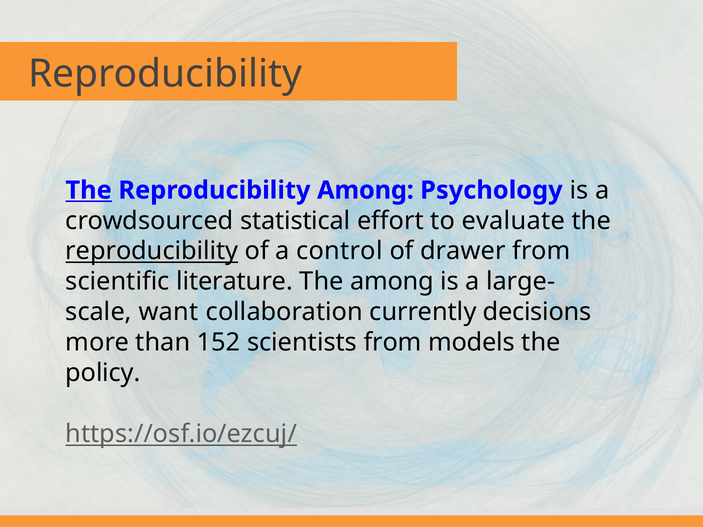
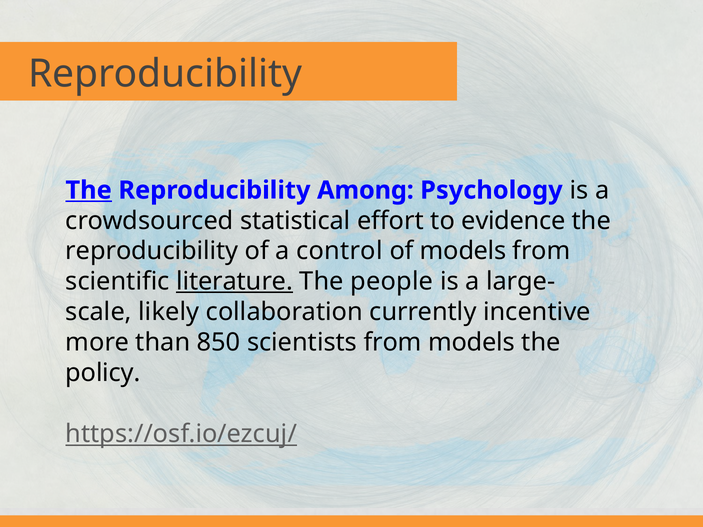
evaluate: evaluate -> evidence
reproducibility at (152, 251) underline: present -> none
of drawer: drawer -> models
literature underline: none -> present
The among: among -> people
want: want -> likely
decisions: decisions -> incentive
152: 152 -> 850
